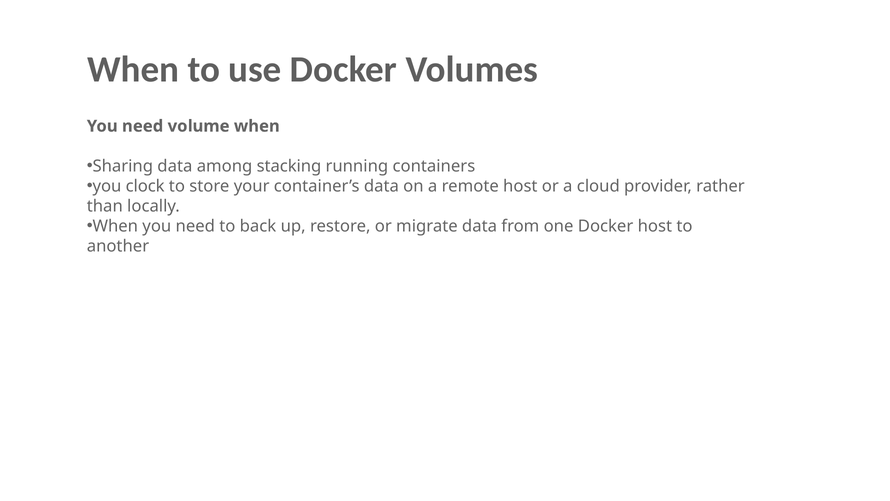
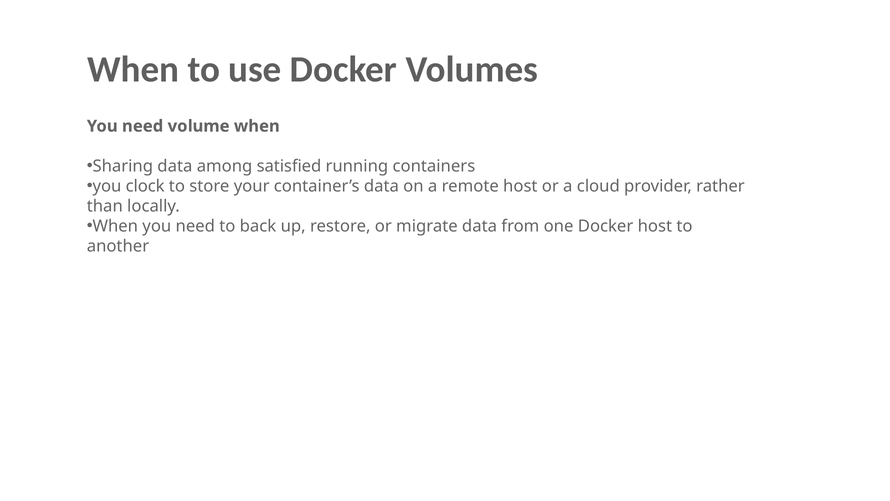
stacking: stacking -> satisfied
